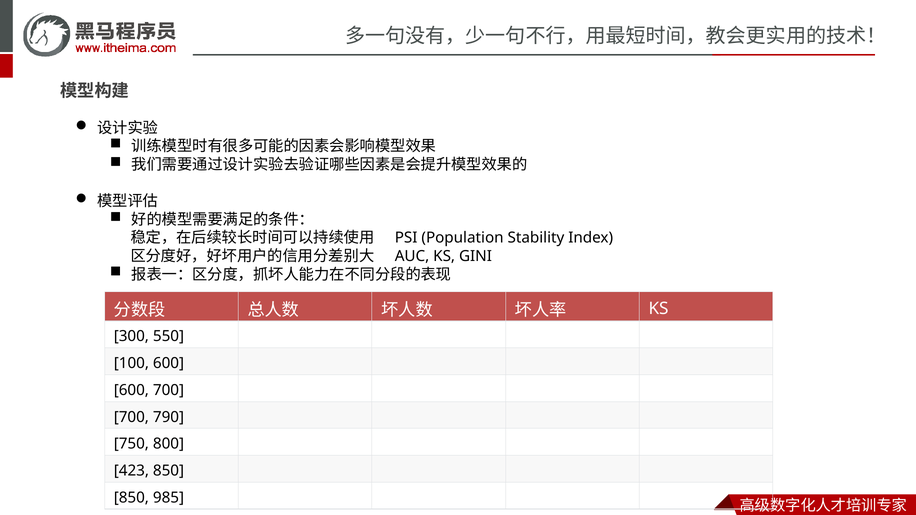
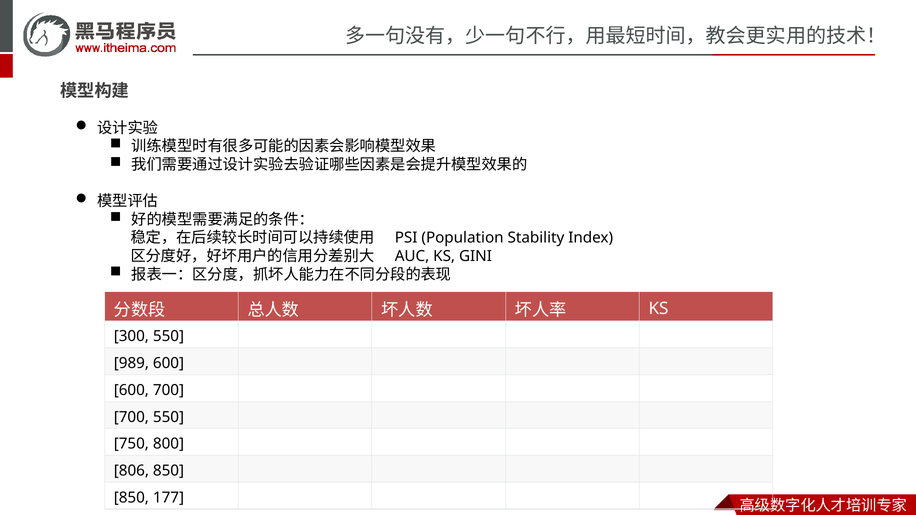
100: 100 -> 989
700 790: 790 -> 550
423: 423 -> 806
985: 985 -> 177
